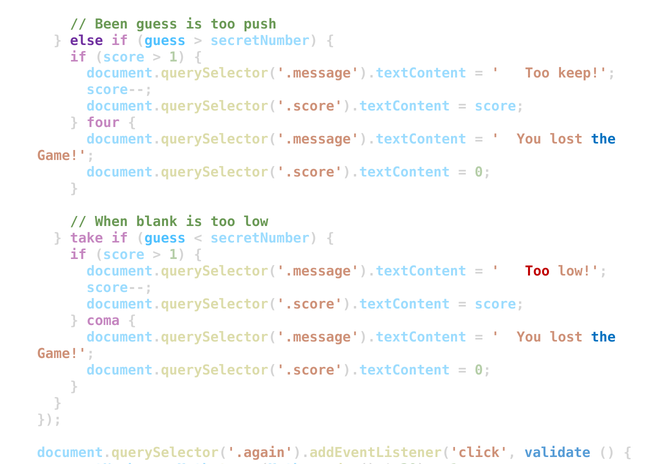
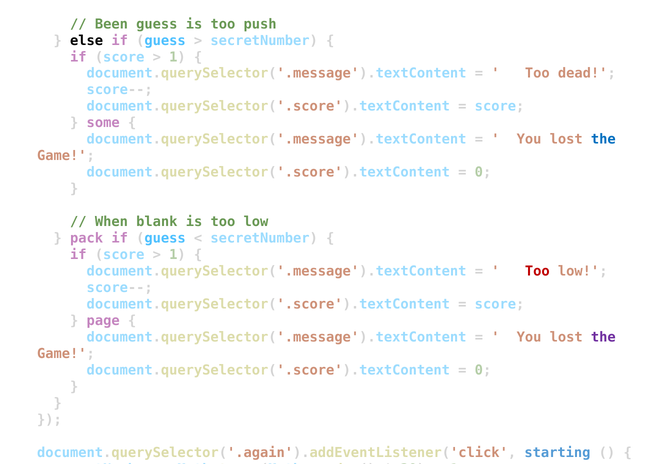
else colour: purple -> black
keep: keep -> dead
four: four -> some
take: take -> pack
coma: coma -> page
the at (603, 338) colour: blue -> purple
validate: validate -> starting
